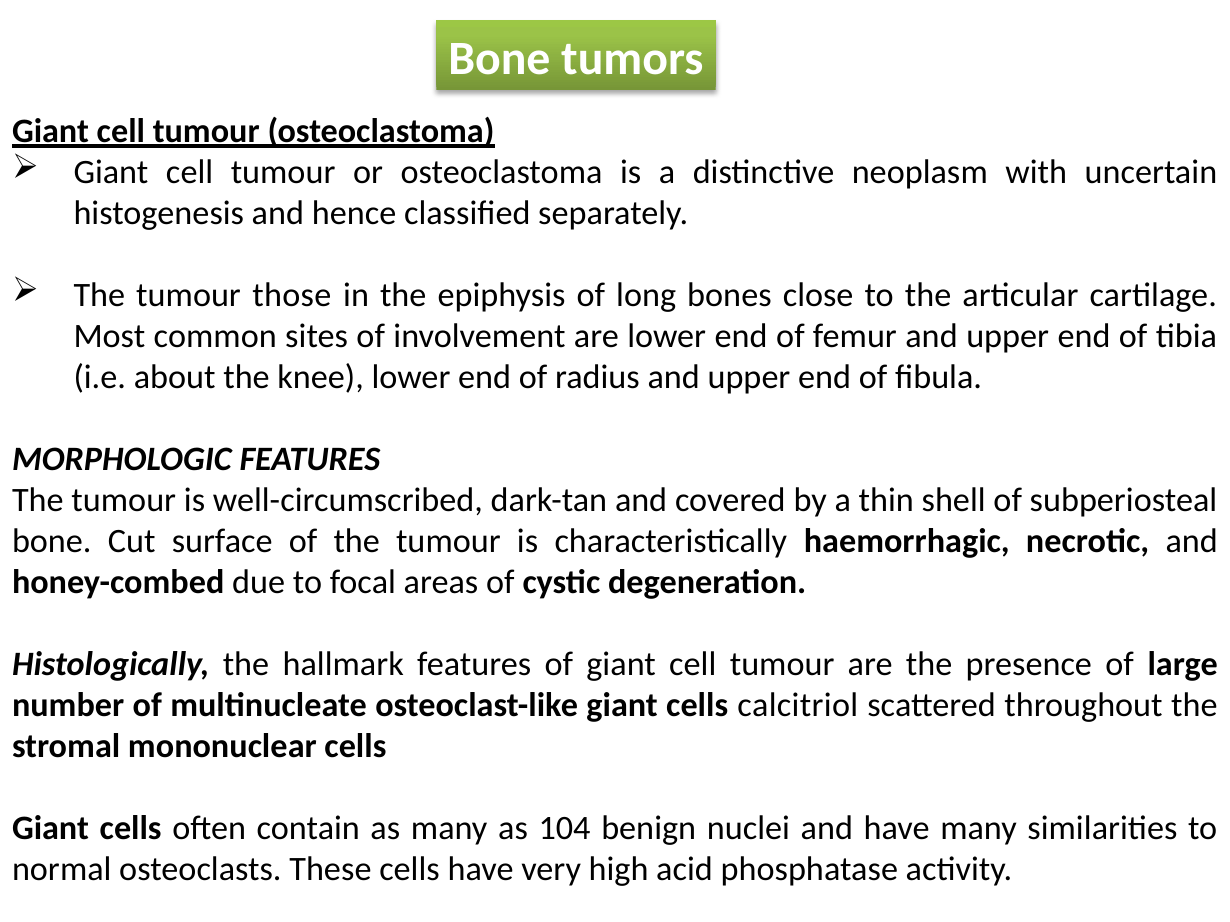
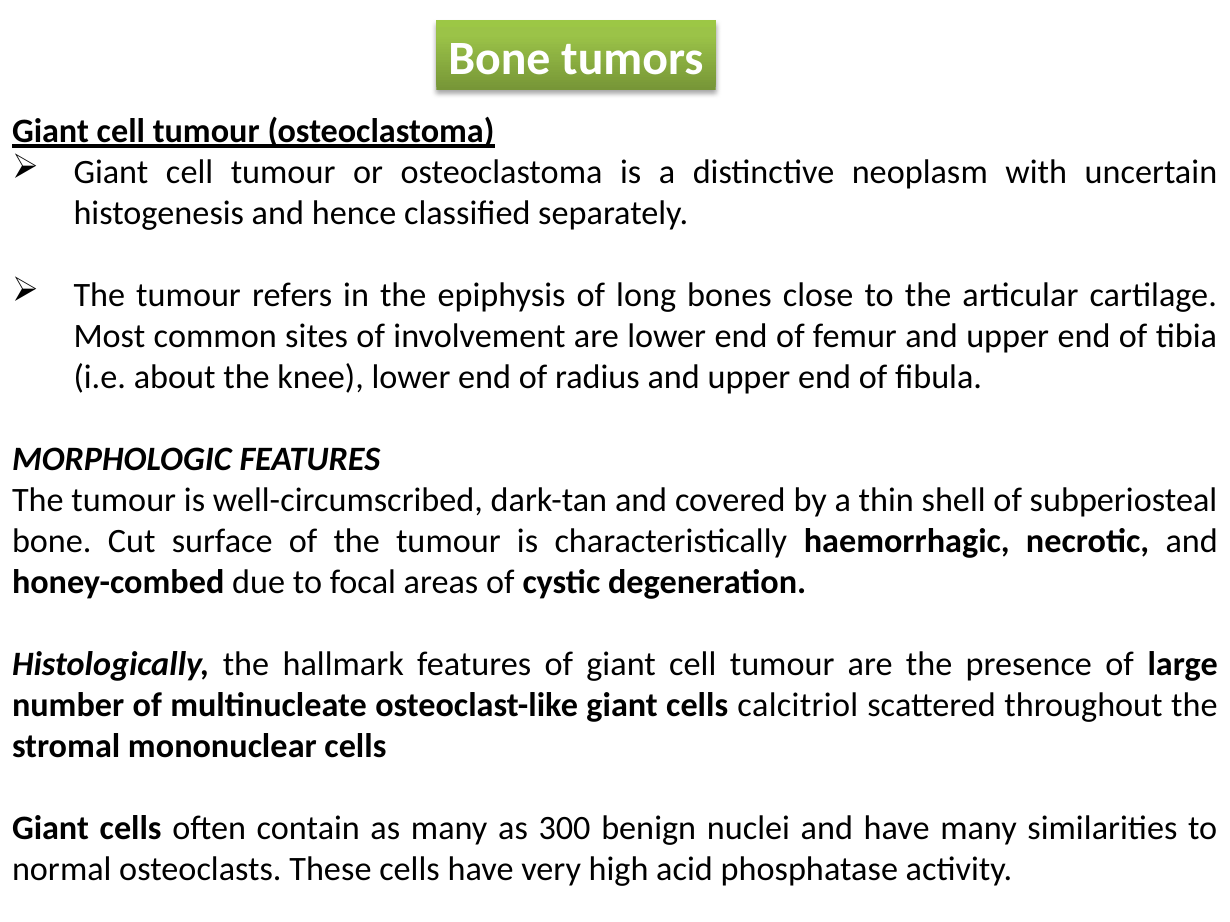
those: those -> refers
104: 104 -> 300
